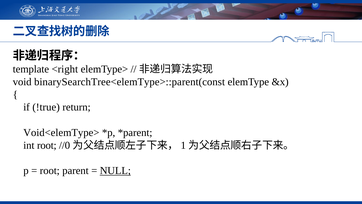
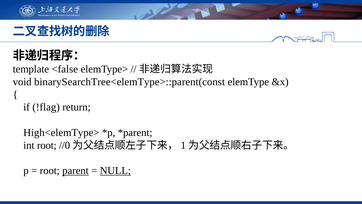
<right: <right -> <false
!true: !true -> !flag
Void<elemType>: Void<elemType> -> High<elemType>
parent underline: none -> present
